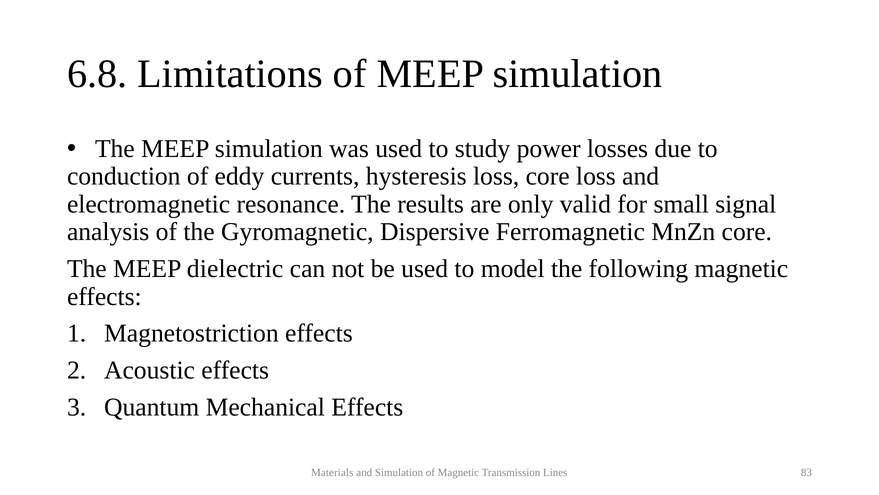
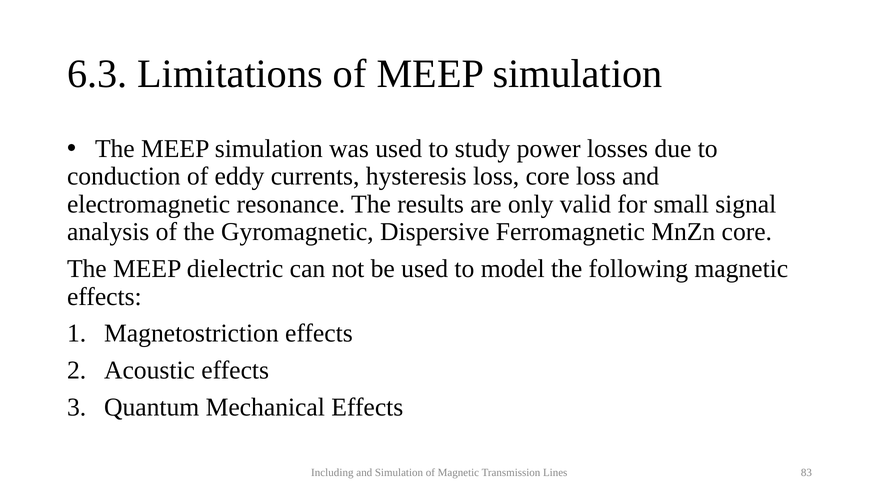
6.8: 6.8 -> 6.3
Materials: Materials -> Including
